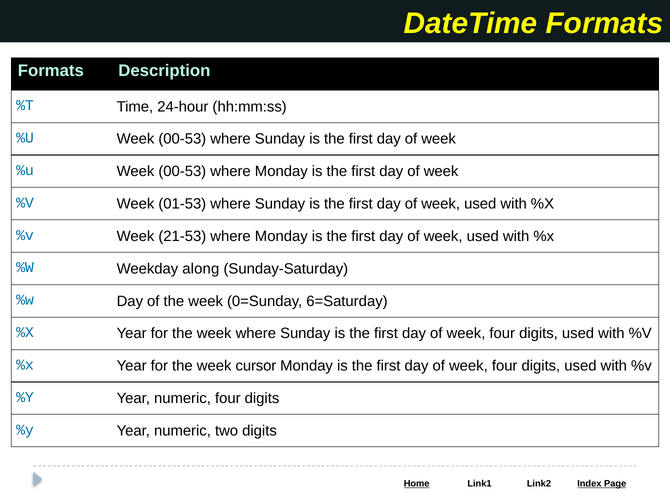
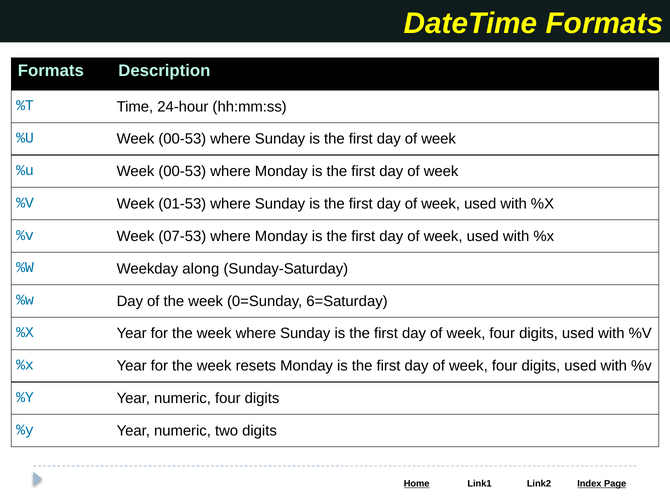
21-53: 21-53 -> 07-53
cursor: cursor -> resets
